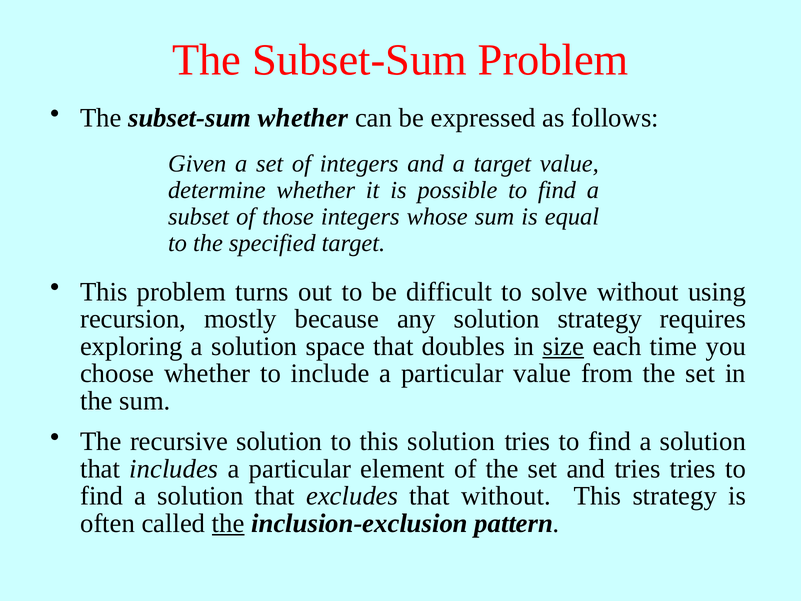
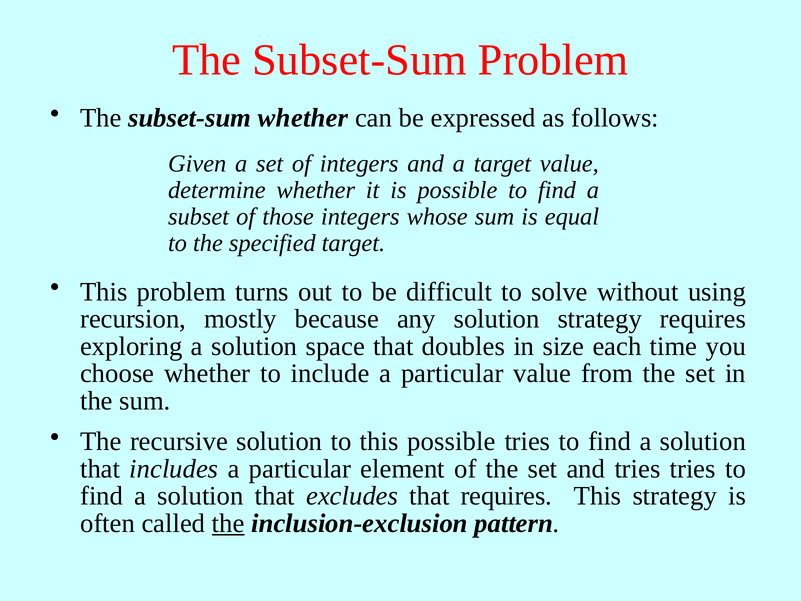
size underline: present -> none
this solution: solution -> possible
that without: without -> requires
